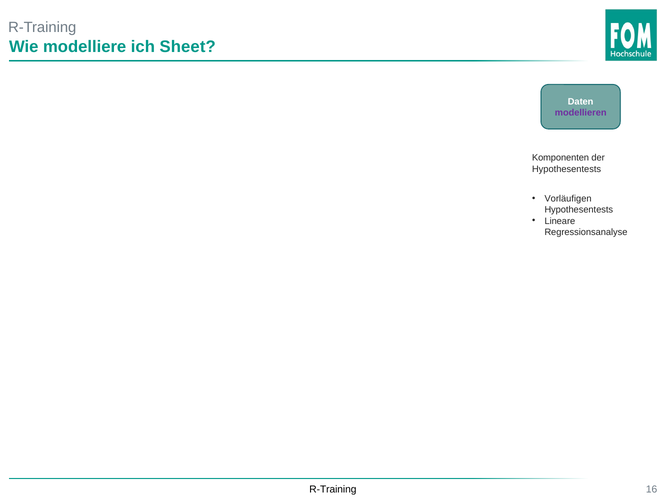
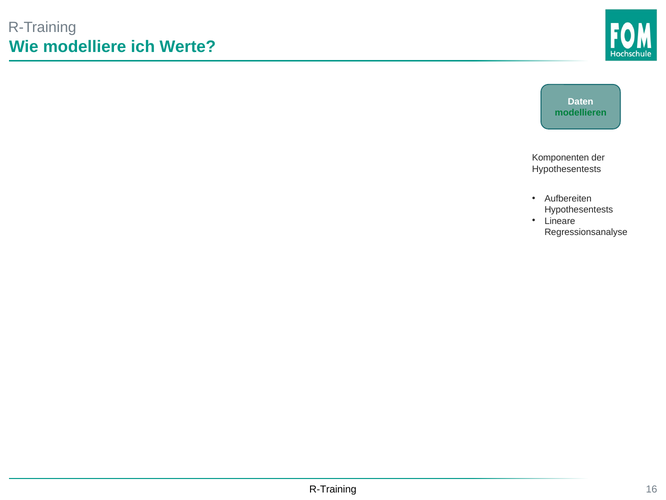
Sheet: Sheet -> Werte
modellieren colour: purple -> green
Vorläufigen: Vorläufigen -> Aufbereiten
